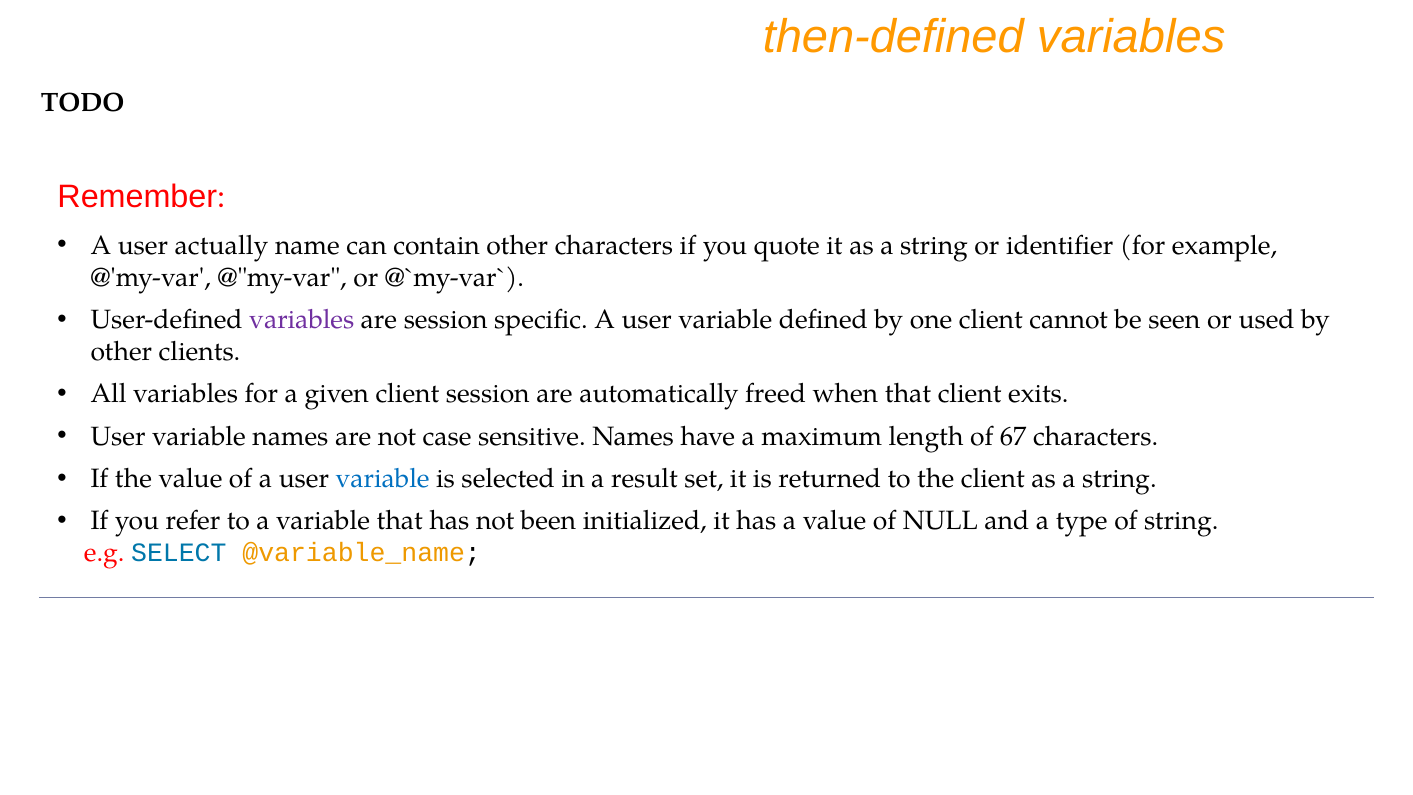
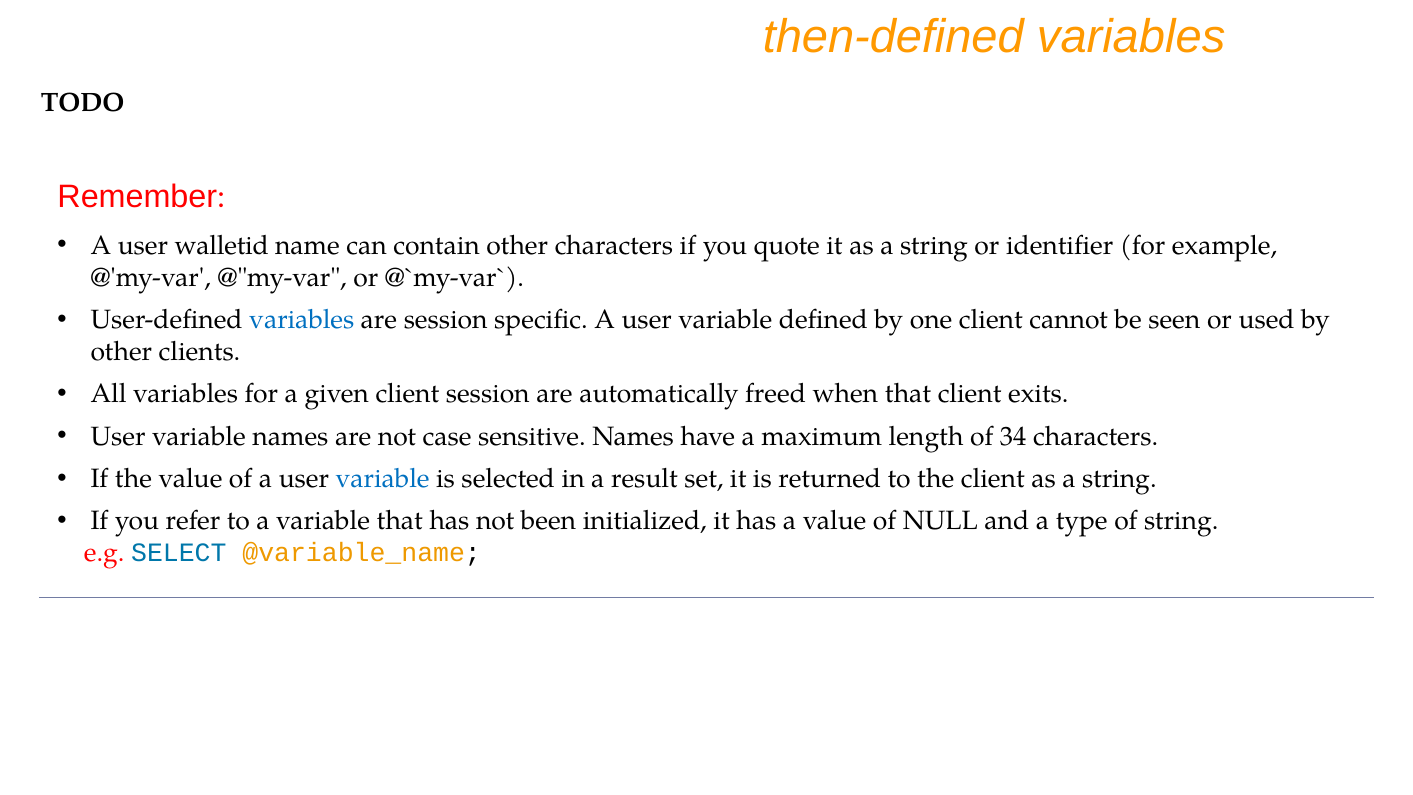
actually: actually -> walletid
variables at (302, 320) colour: purple -> blue
67: 67 -> 34
